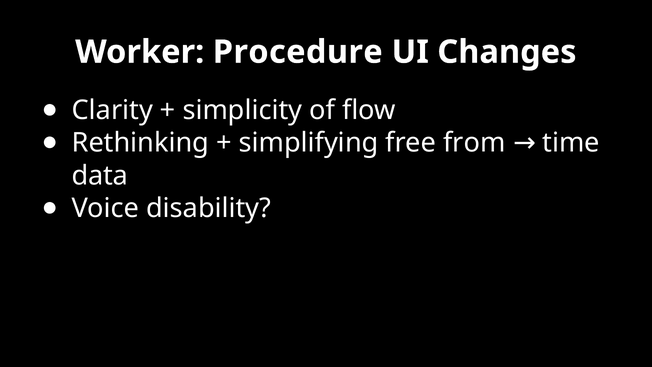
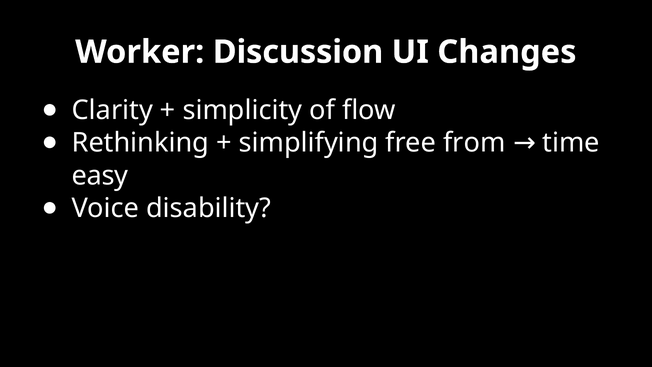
Procedure: Procedure -> Discussion
data: data -> easy
